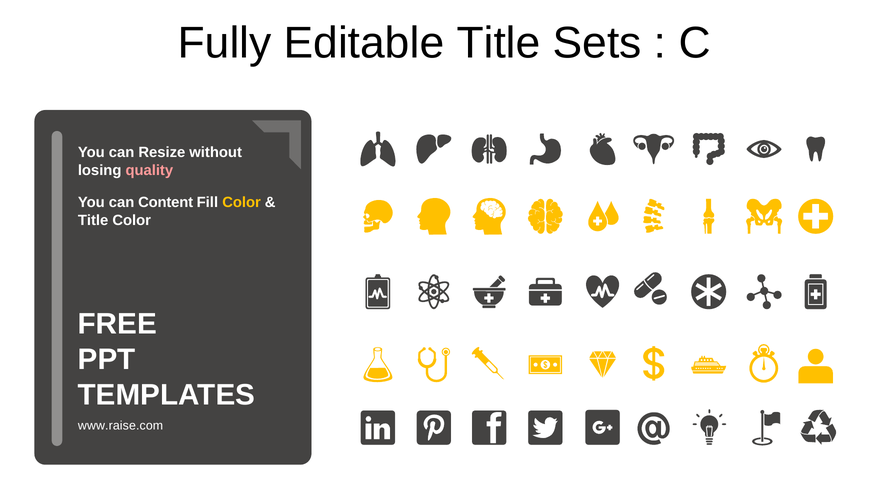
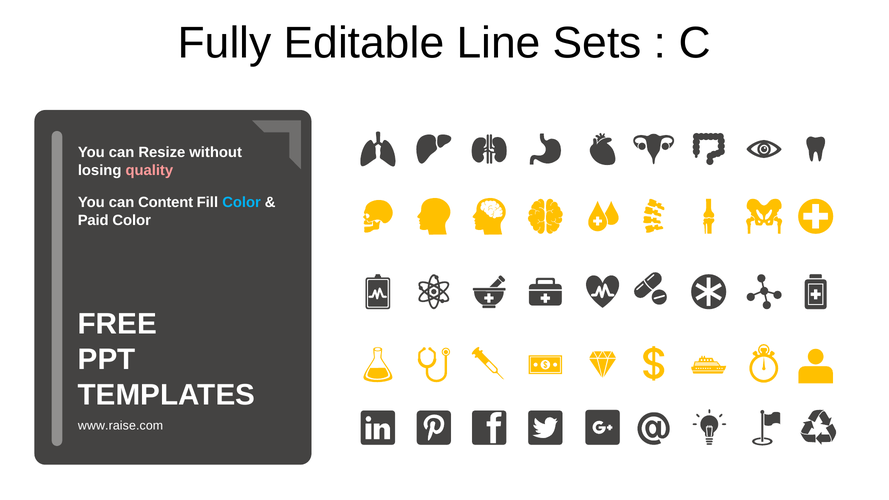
Editable Title: Title -> Line
Color at (242, 202) colour: yellow -> light blue
Title at (93, 220): Title -> Paid
